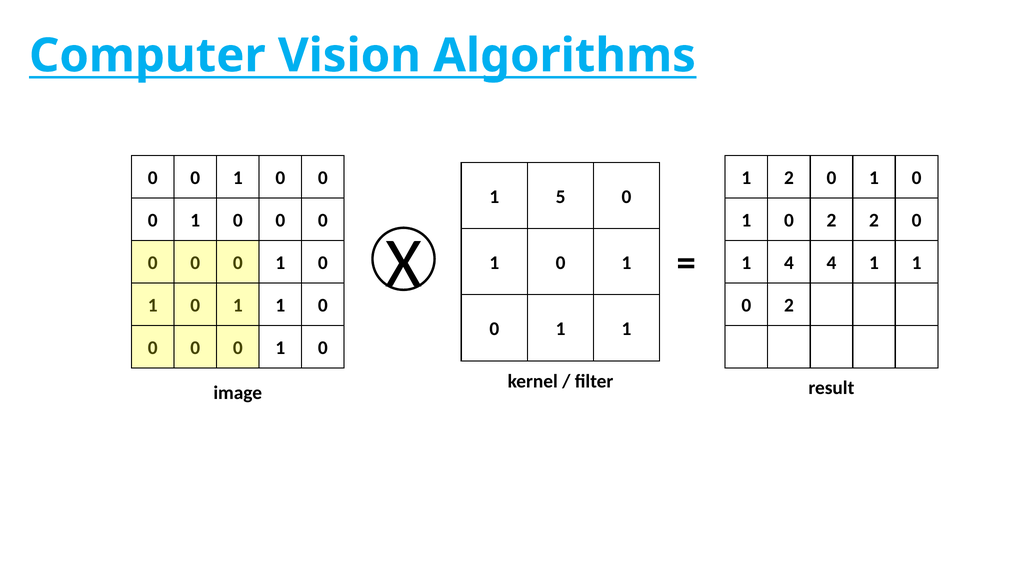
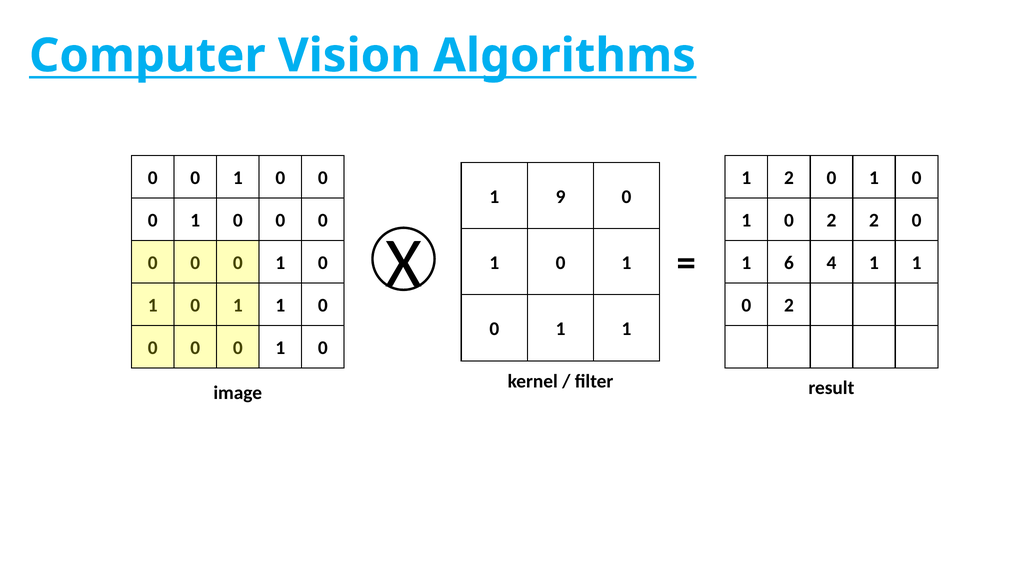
5: 5 -> 9
1 4: 4 -> 6
